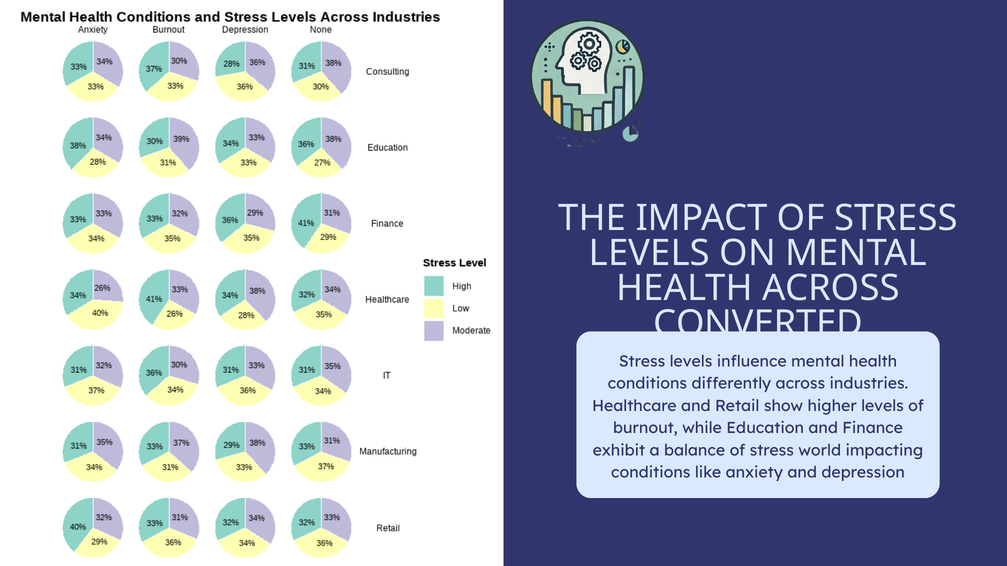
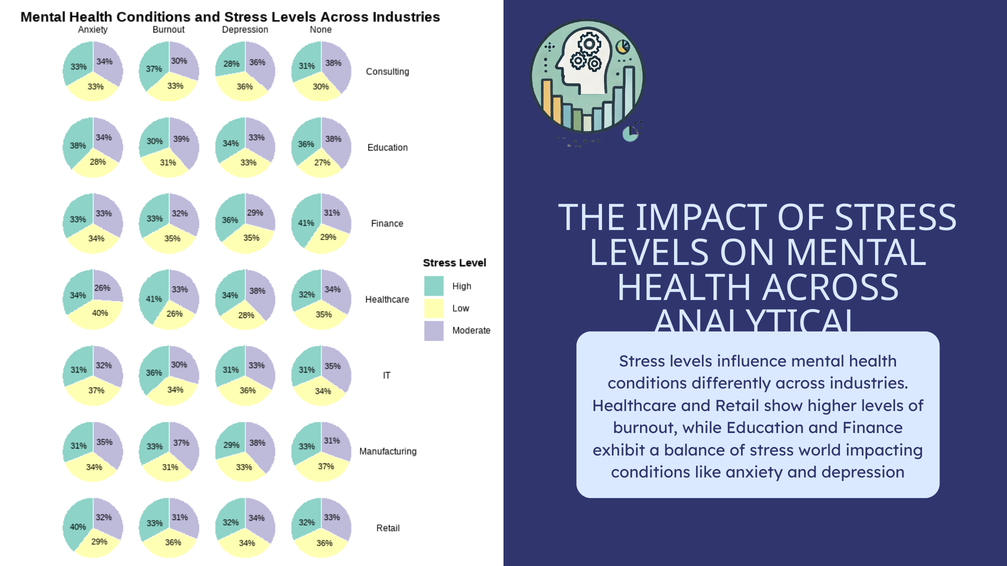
CONVERTED: CONVERTED -> ANALYTICAL
